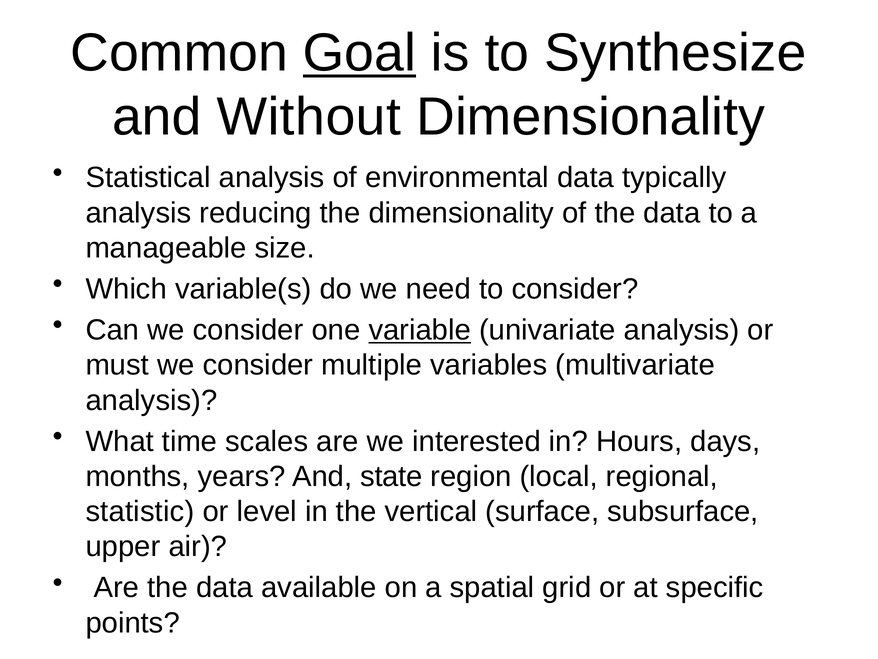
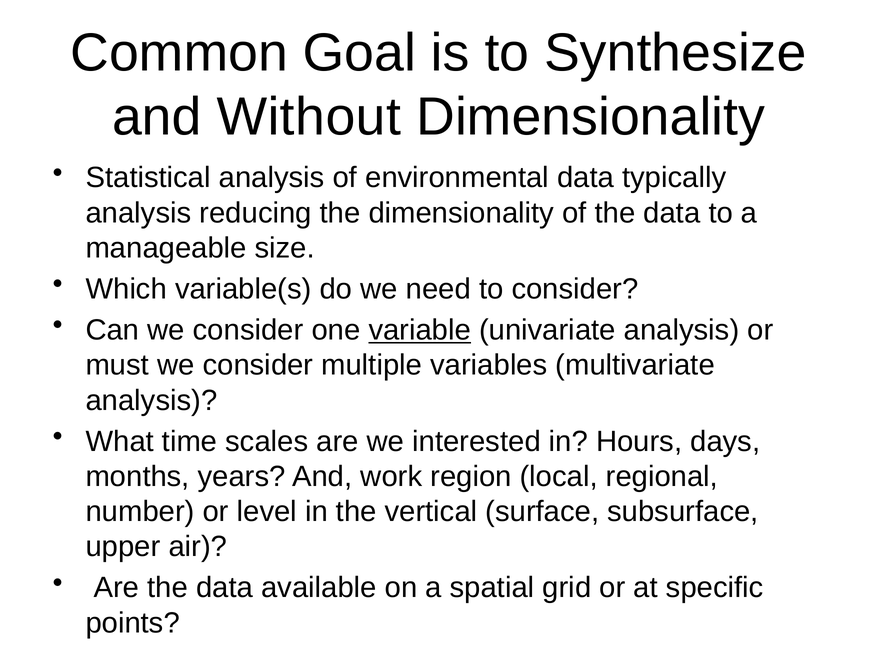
Goal underline: present -> none
state: state -> work
statistic: statistic -> number
